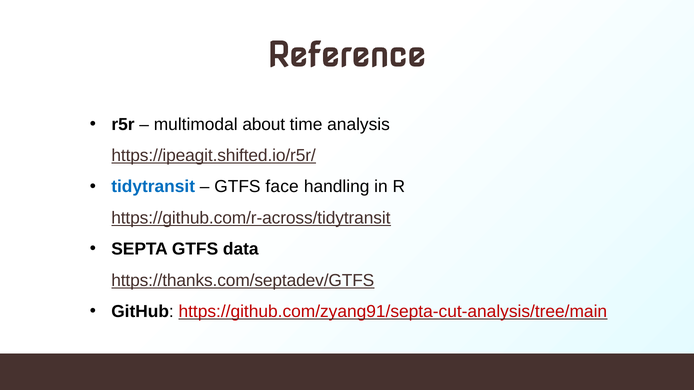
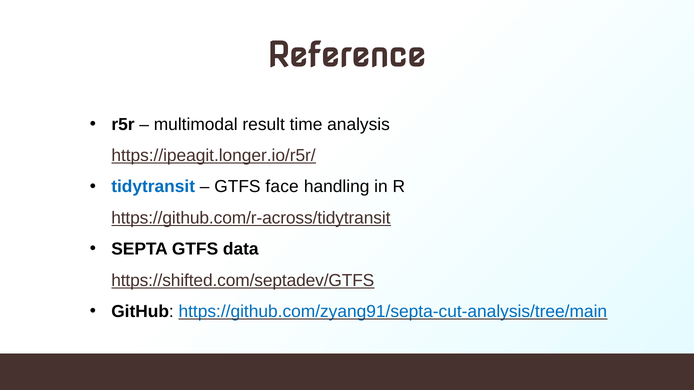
about: about -> result
https://ipeagit.shifted.io/r5r/: https://ipeagit.shifted.io/r5r/ -> https://ipeagit.longer.io/r5r/
https://thanks.com/septadev/GTFS: https://thanks.com/septadev/GTFS -> https://shifted.com/septadev/GTFS
https://github.com/zyang91/septa-cut-analysis/tree/main colour: red -> blue
